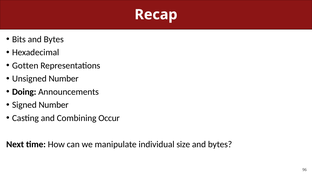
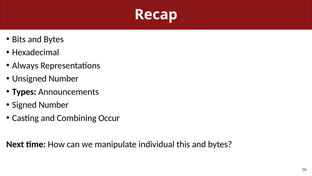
Gotten: Gotten -> Always
Doing: Doing -> Types
size: size -> this
